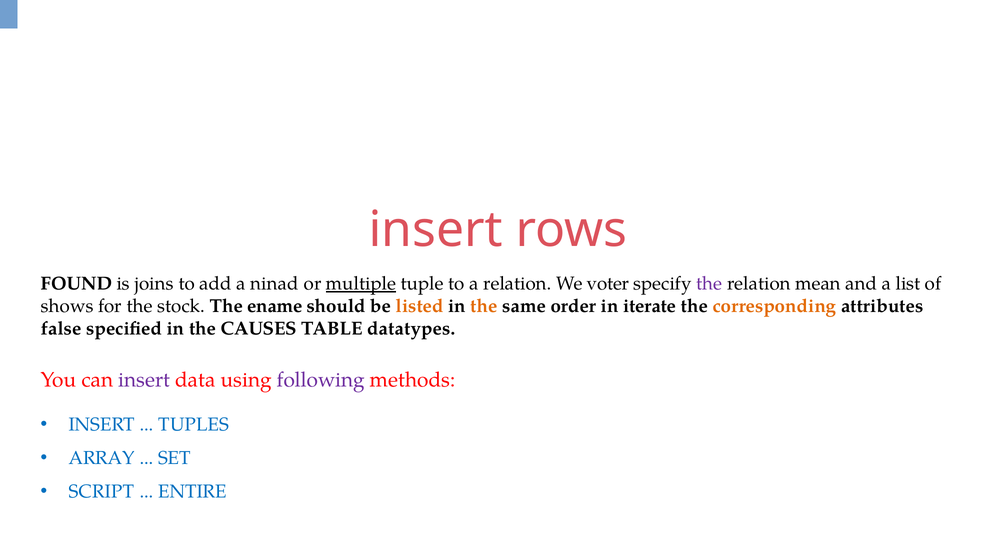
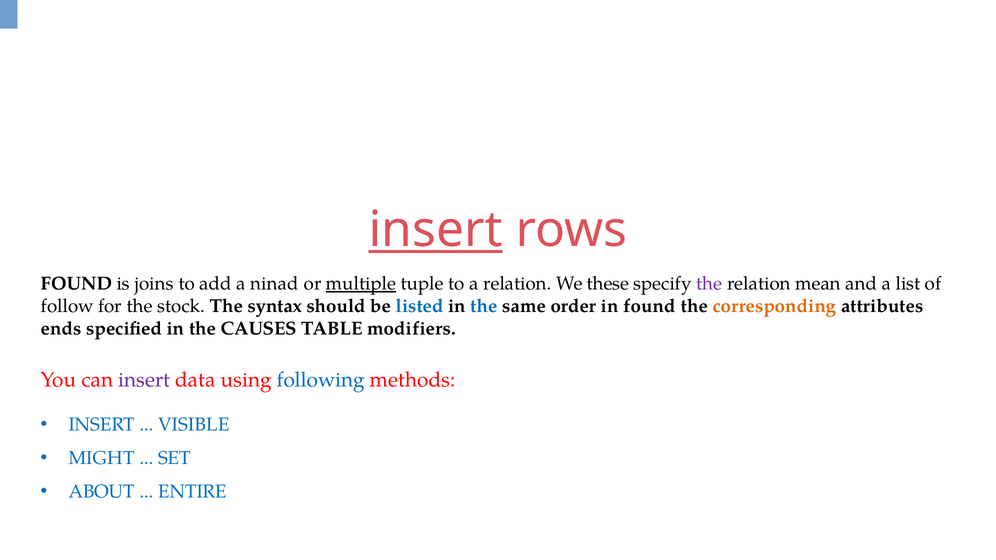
insert at (436, 230) underline: none -> present
voter: voter -> these
shows: shows -> follow
ename: ename -> syntax
listed colour: orange -> blue
the at (484, 306) colour: orange -> blue
in iterate: iterate -> found
false: false -> ends
datatypes: datatypes -> modifiers
following colour: purple -> blue
TUPLES: TUPLES -> VISIBLE
ARRAY: ARRAY -> MIGHT
SCRIPT: SCRIPT -> ABOUT
